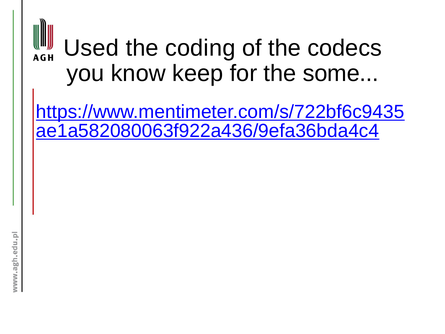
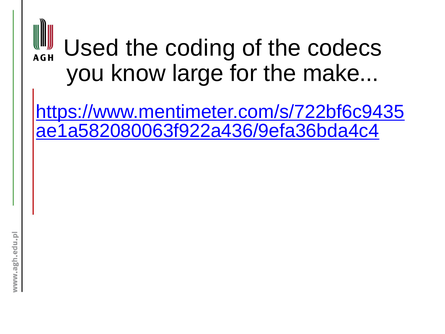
keep: keep -> large
some: some -> make
